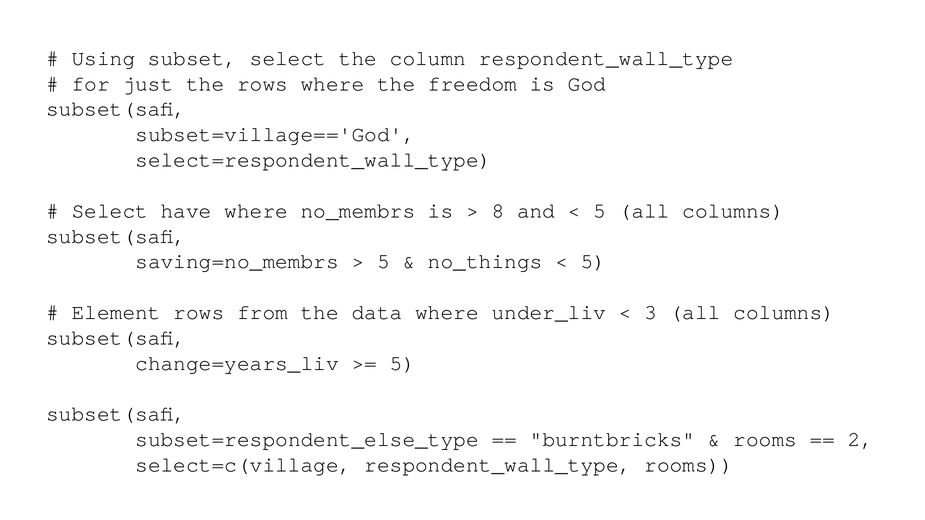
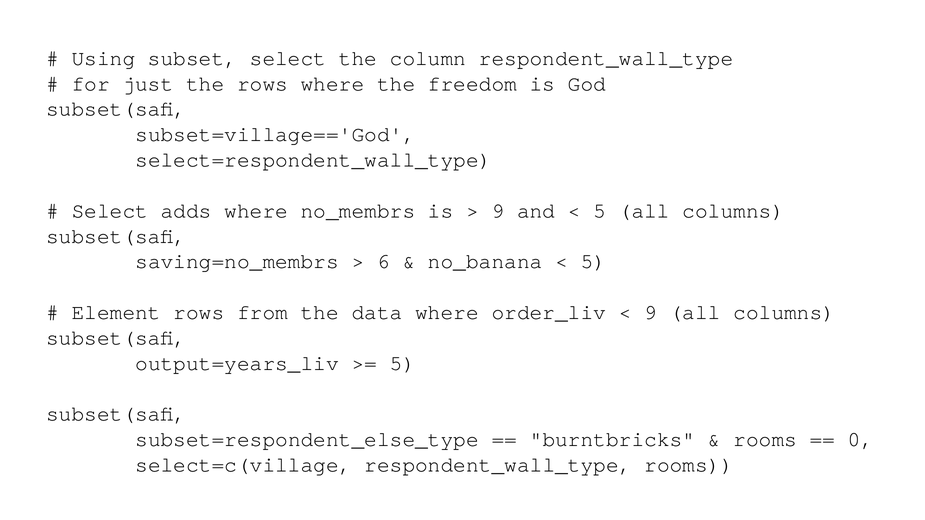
have: have -> adds
8 at (498, 211): 8 -> 9
5 at (383, 262): 5 -> 6
no_things: no_things -> no_banana
under_liv: under_liv -> order_liv
3 at (651, 312): 3 -> 9
change=years_liv: change=years_liv -> output=years_liv
2: 2 -> 0
